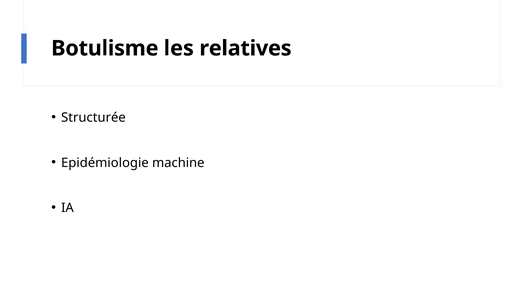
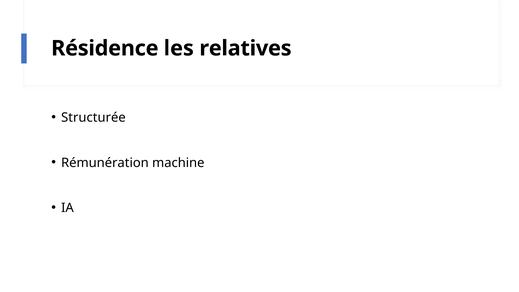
Botulisme: Botulisme -> Résidence
Epidémiologie: Epidémiologie -> Rémunération
